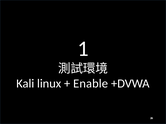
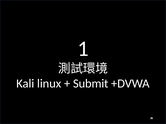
Enable: Enable -> Submit
